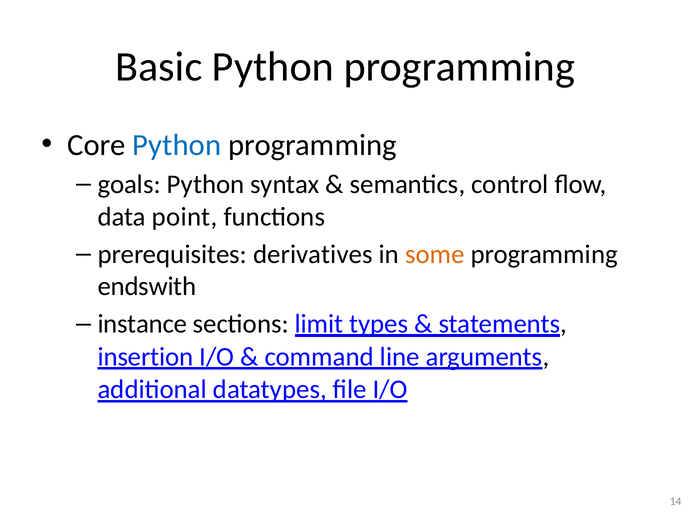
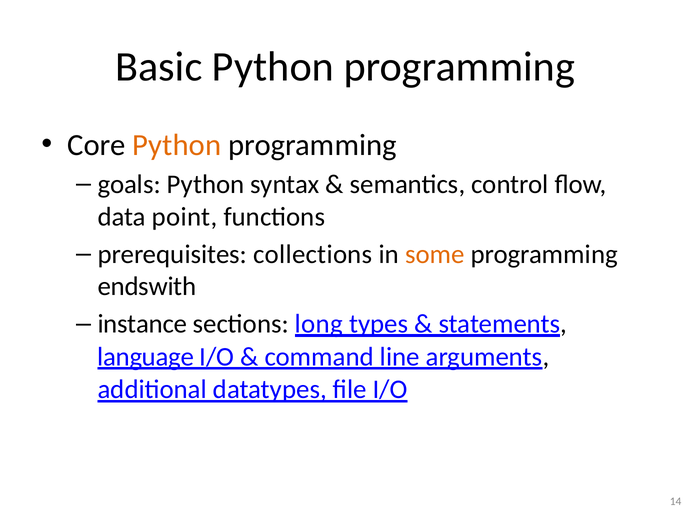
Python at (177, 145) colour: blue -> orange
derivatives: derivatives -> collections
limit: limit -> long
insertion: insertion -> language
